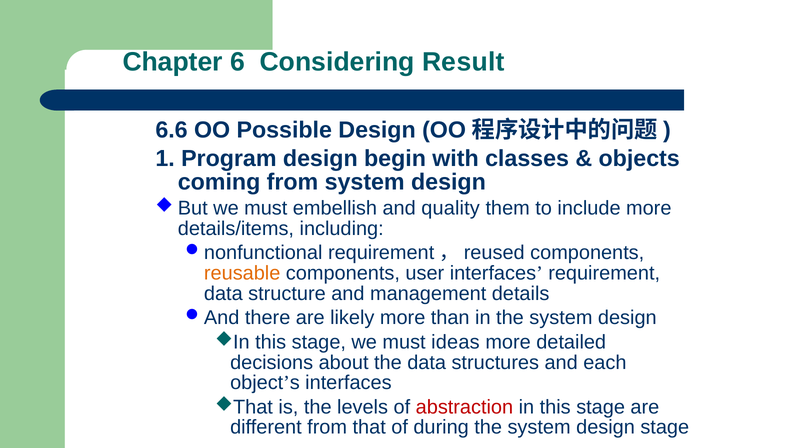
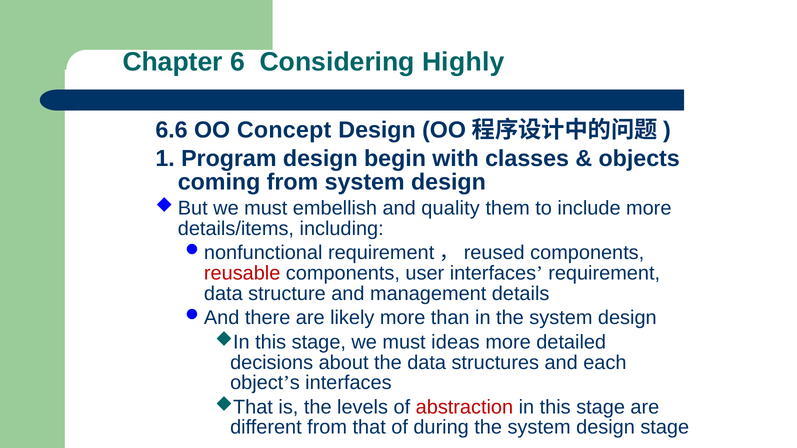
Result: Result -> Highly
Possible: Possible -> Concept
reusable colour: orange -> red
